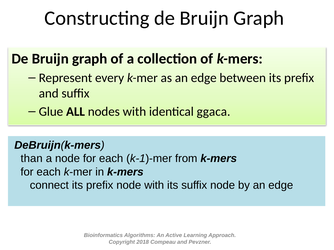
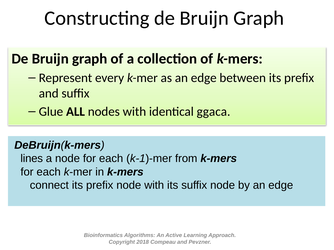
than: than -> lines
